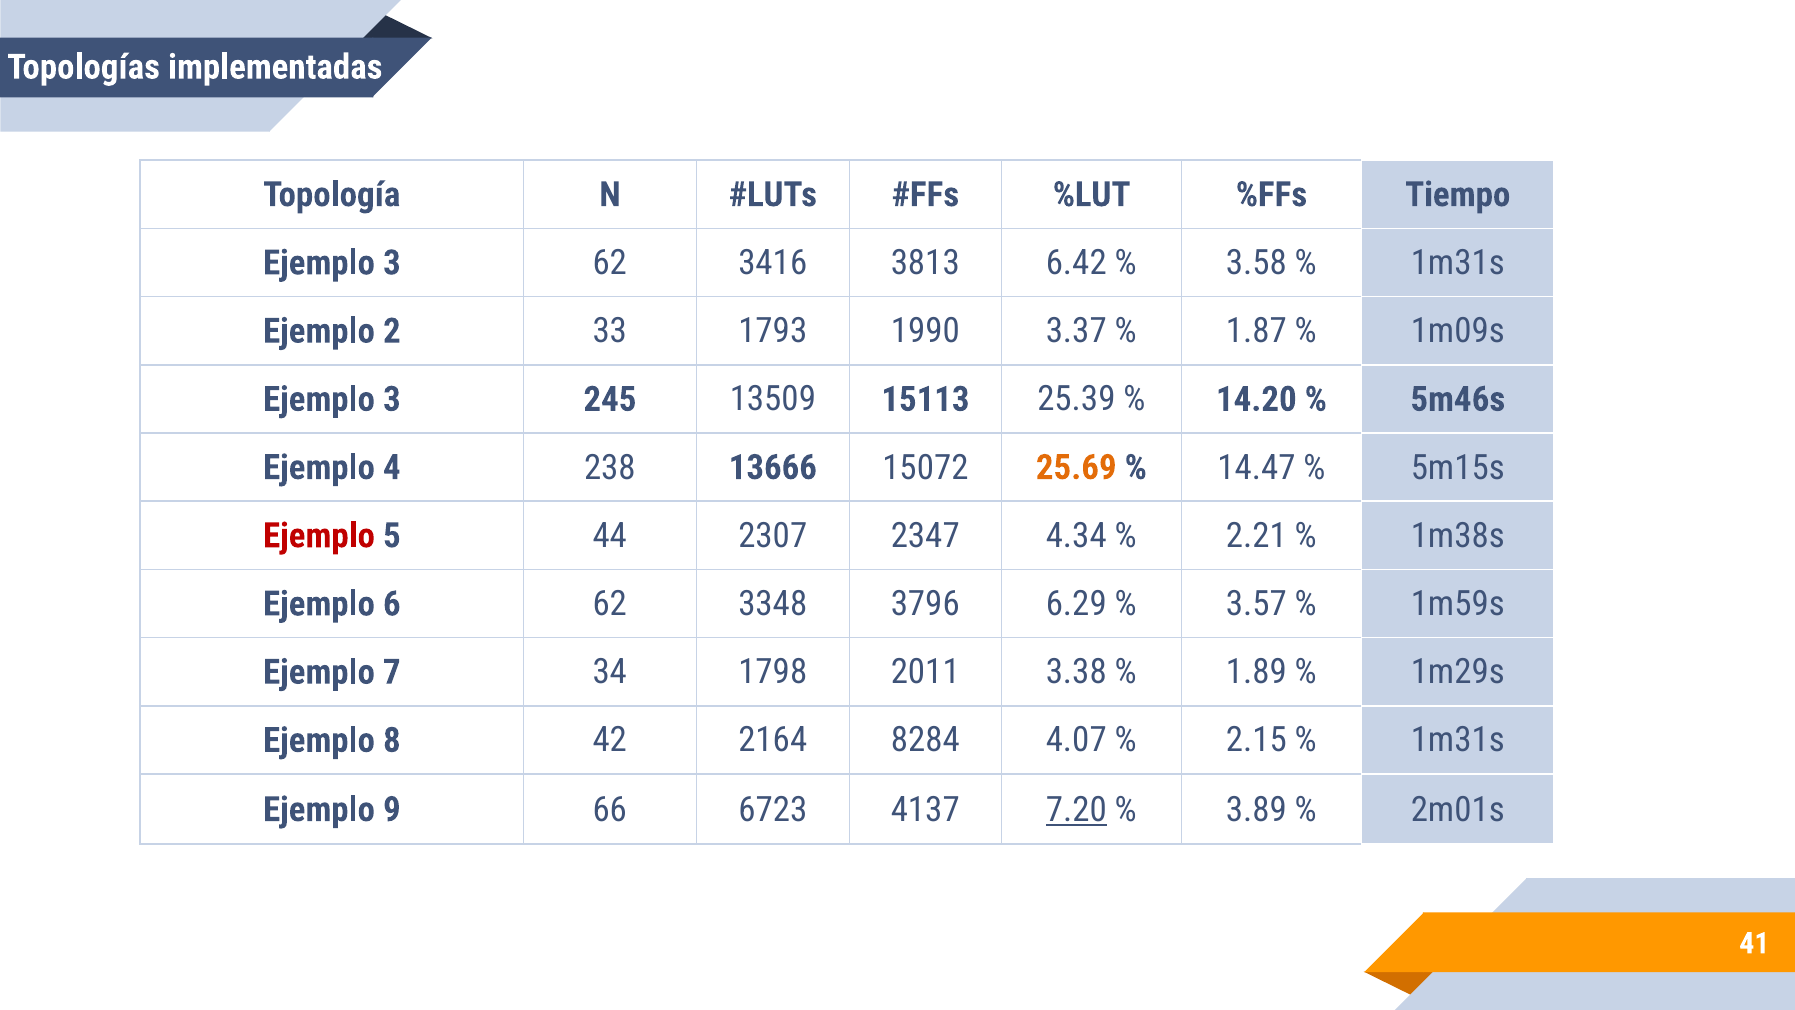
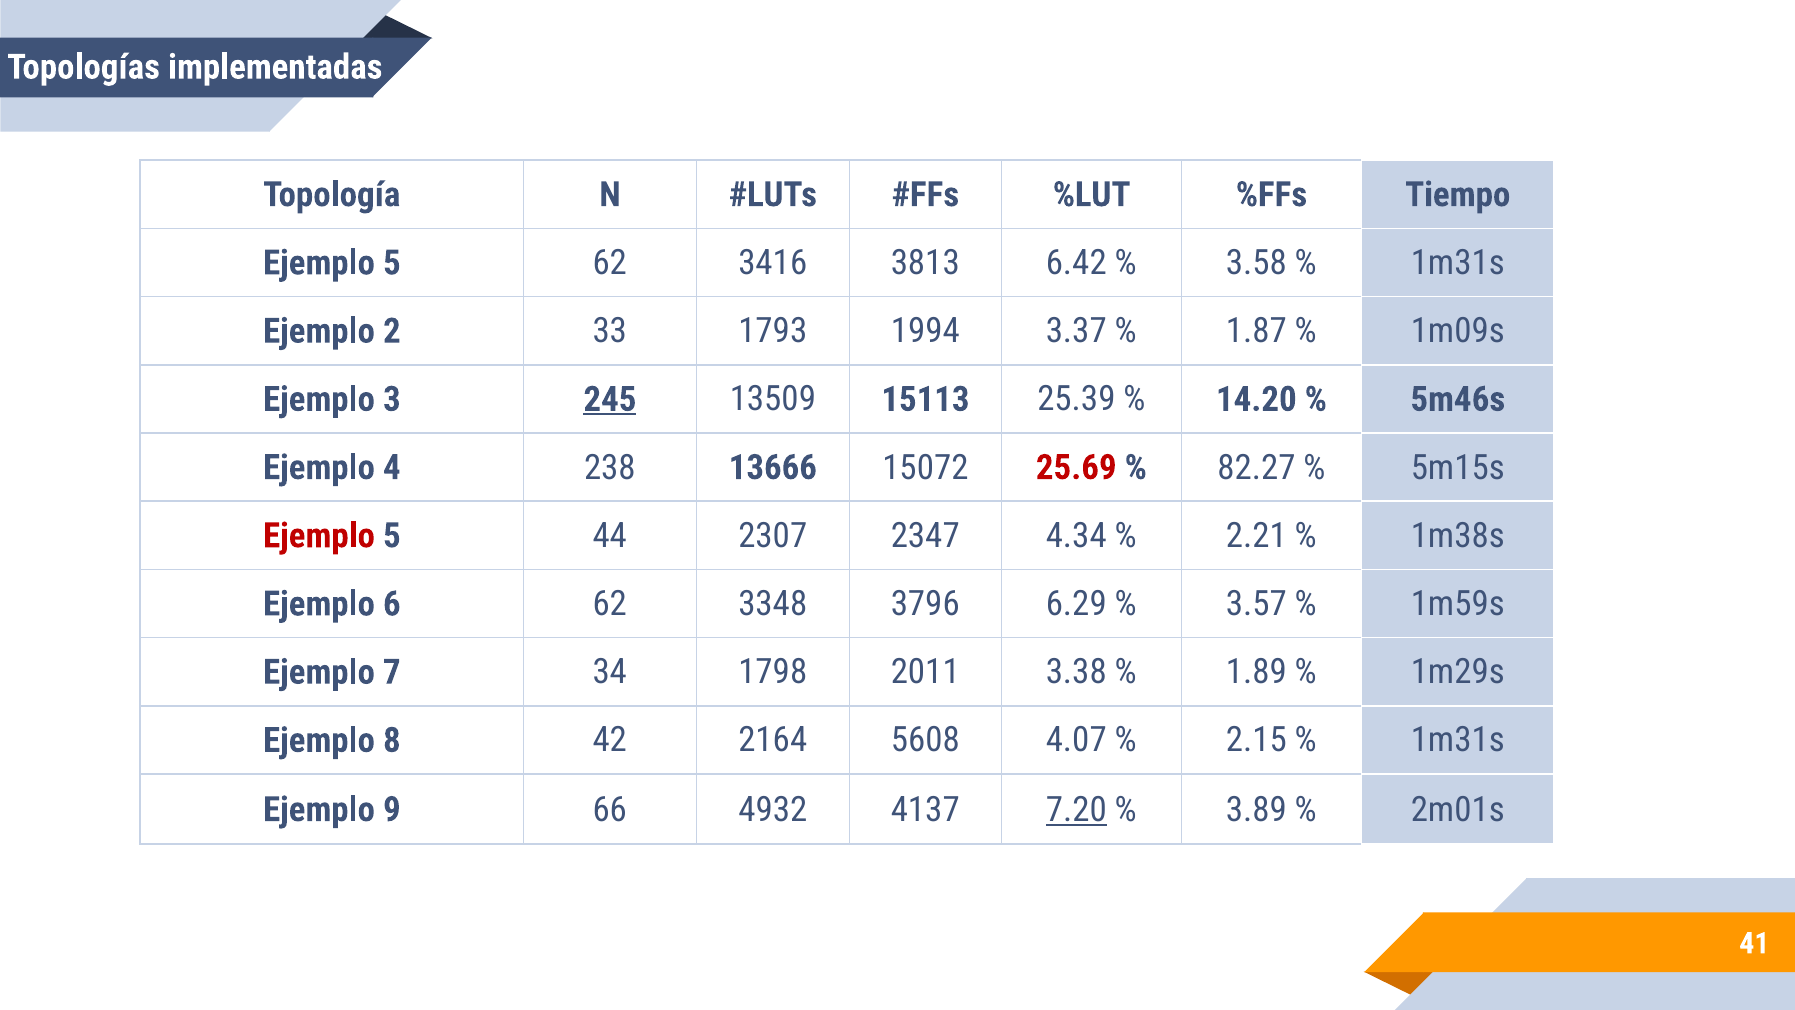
3 at (392, 263): 3 -> 5
1990: 1990 -> 1994
245 underline: none -> present
25.69 colour: orange -> red
14.47: 14.47 -> 82.27
8284: 8284 -> 5608
6723: 6723 -> 4932
